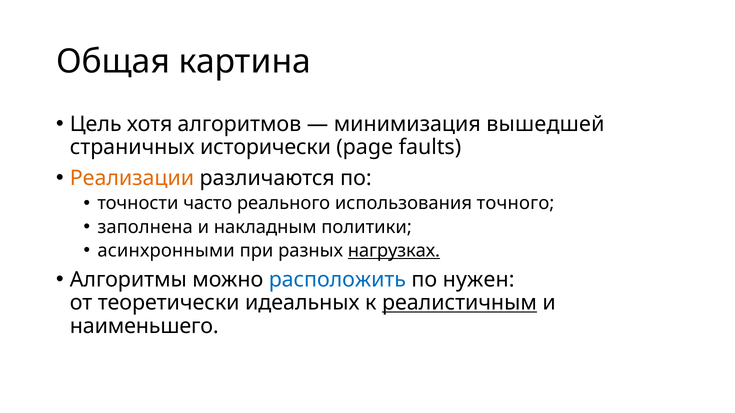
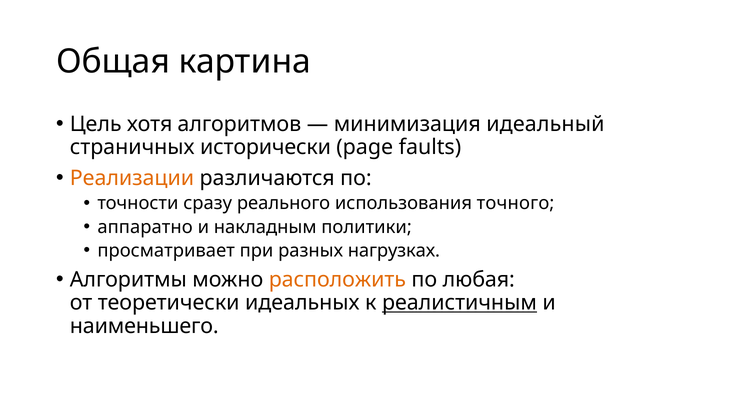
вышедшей: вышедшей -> идеальный
часто: часто -> сразу
заполнена: заполнена -> аппаратно
асинхронными: асинхронными -> просматривает
нагрузках underline: present -> none
расположить colour: blue -> orange
нужен: нужен -> любая
